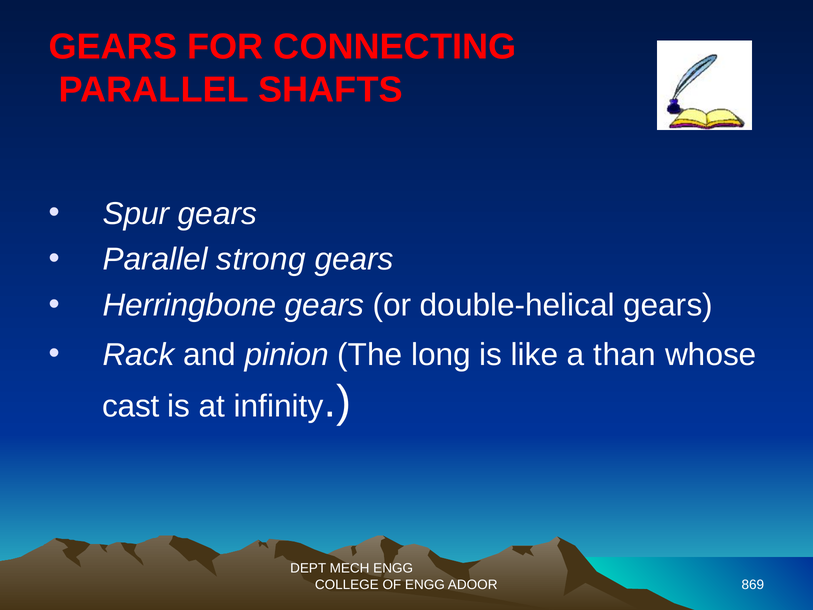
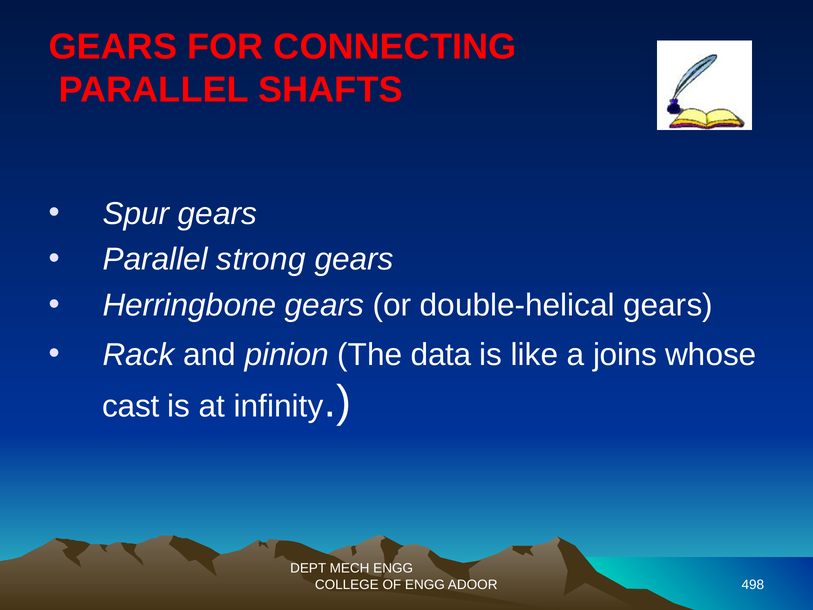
long: long -> data
than: than -> joins
869: 869 -> 498
